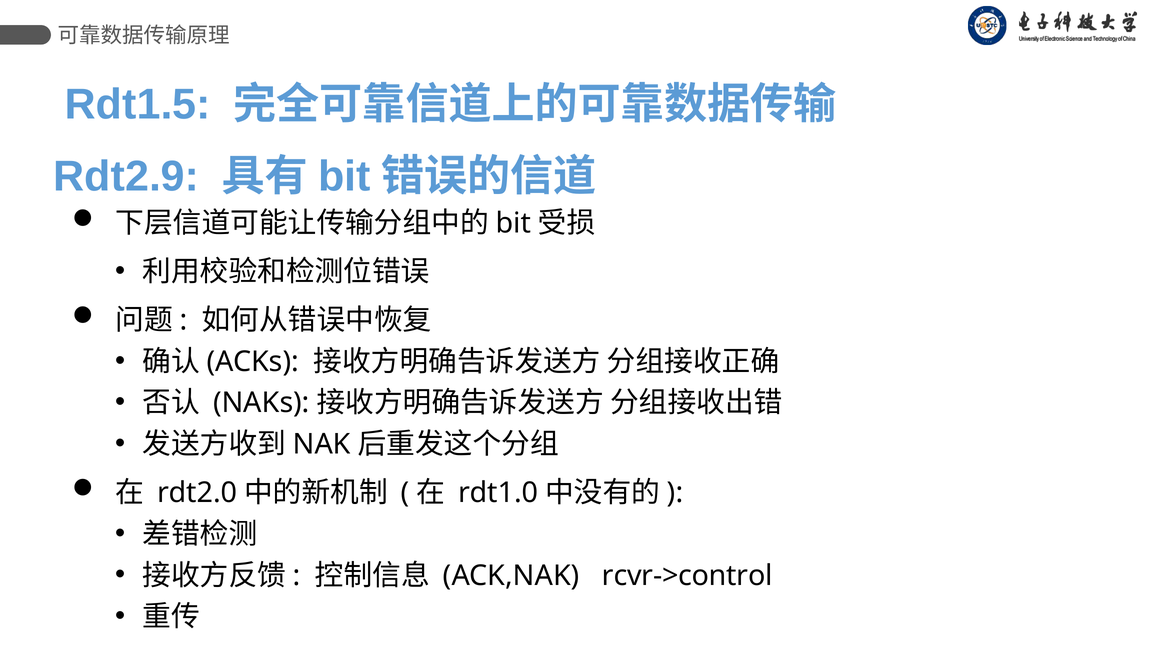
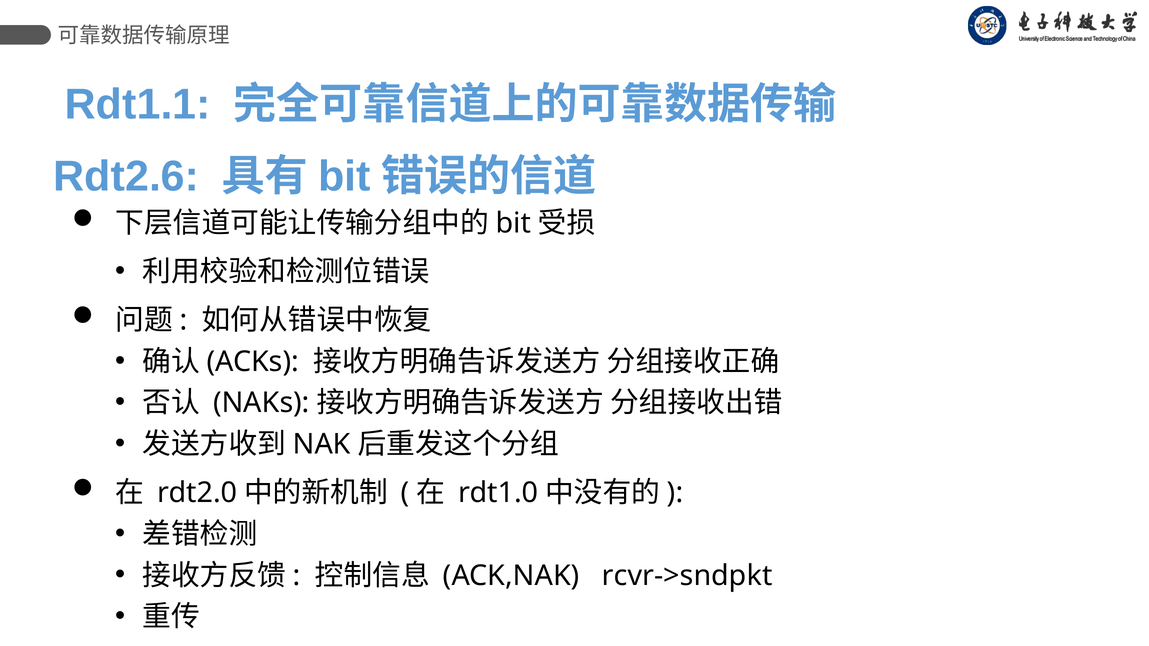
Rdt1.5: Rdt1.5 -> Rdt1.1
Rdt2.9: Rdt2.9 -> Rdt2.6
rcvr->control: rcvr->control -> rcvr->sndpkt
